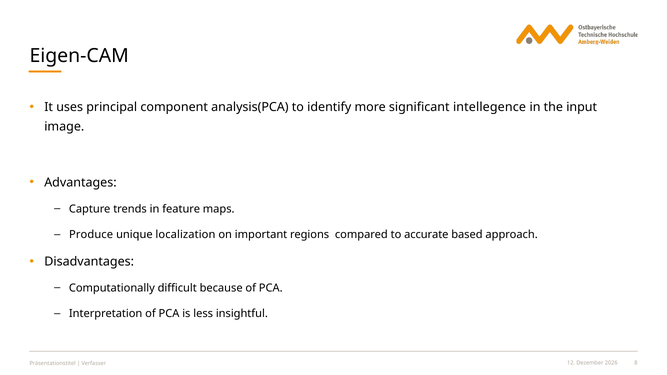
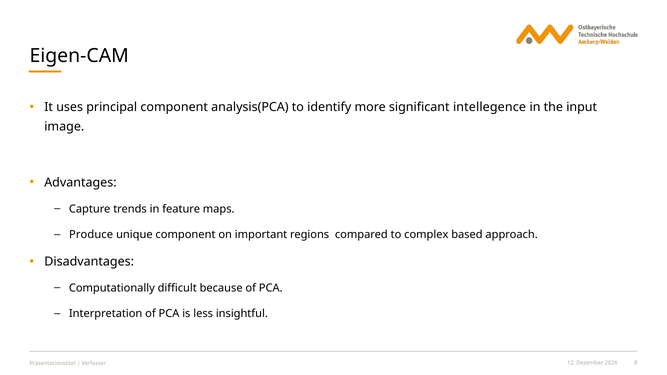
unique localization: localization -> component
accurate: accurate -> complex
